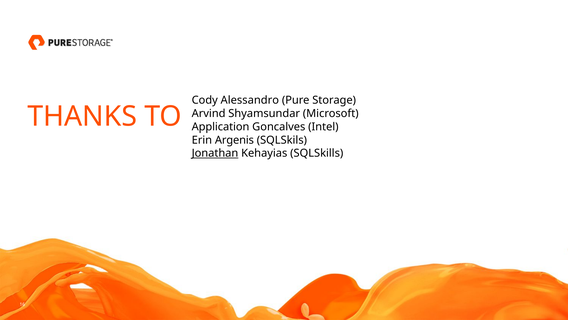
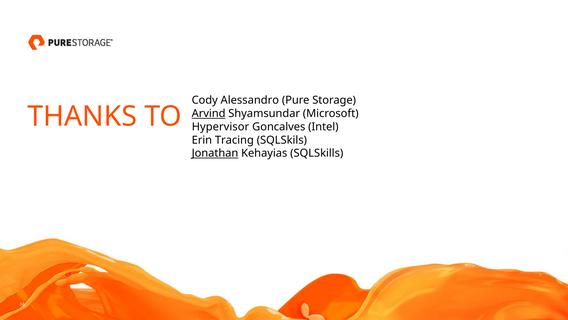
Arvind underline: none -> present
Application: Application -> Hypervisor
Argenis: Argenis -> Tracing
